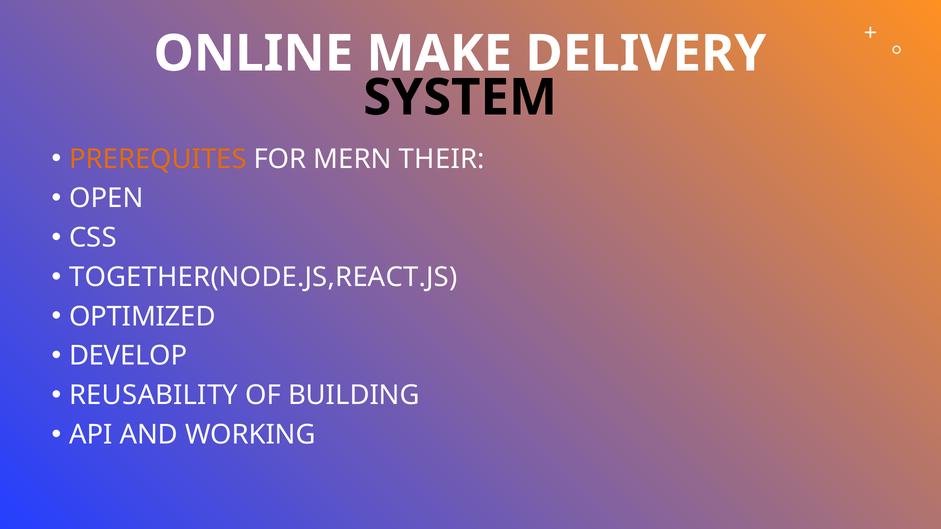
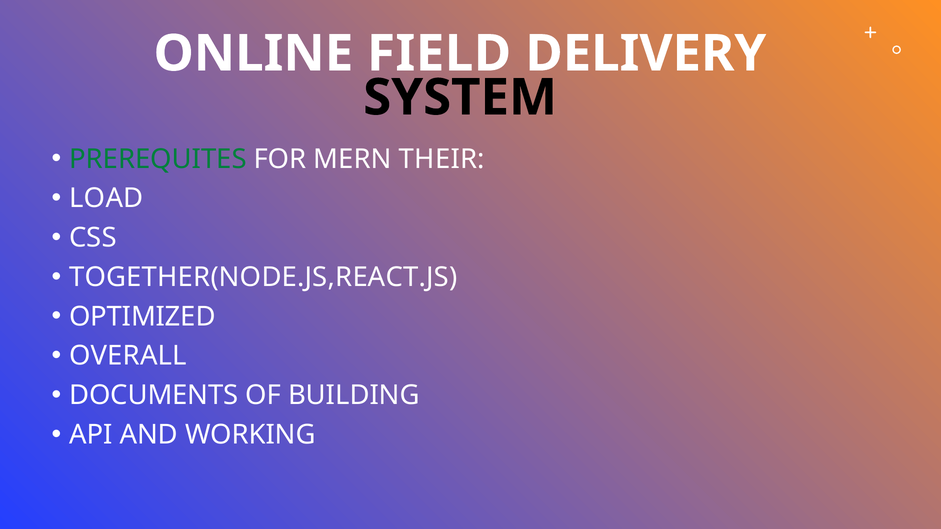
MAKE: MAKE -> FIELD
PREREQUITES colour: orange -> green
OPEN: OPEN -> LOAD
DEVELOP: DEVELOP -> OVERALL
REUSABILITY: REUSABILITY -> DOCUMENTS
